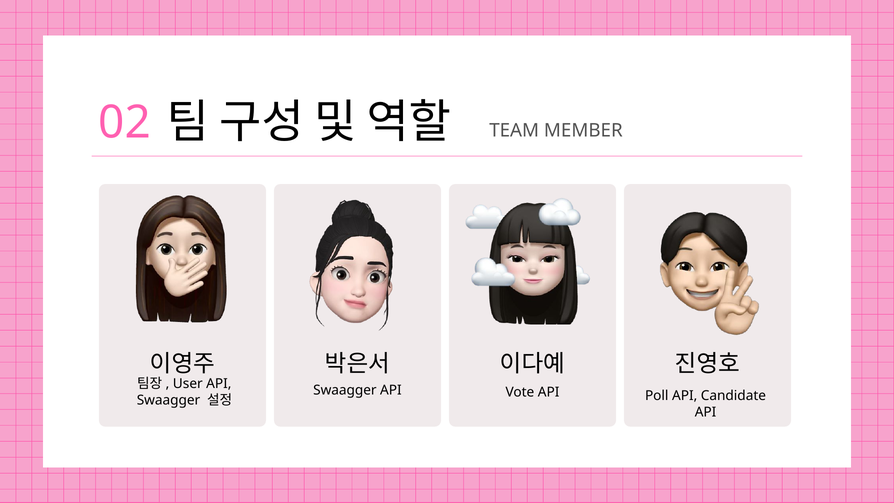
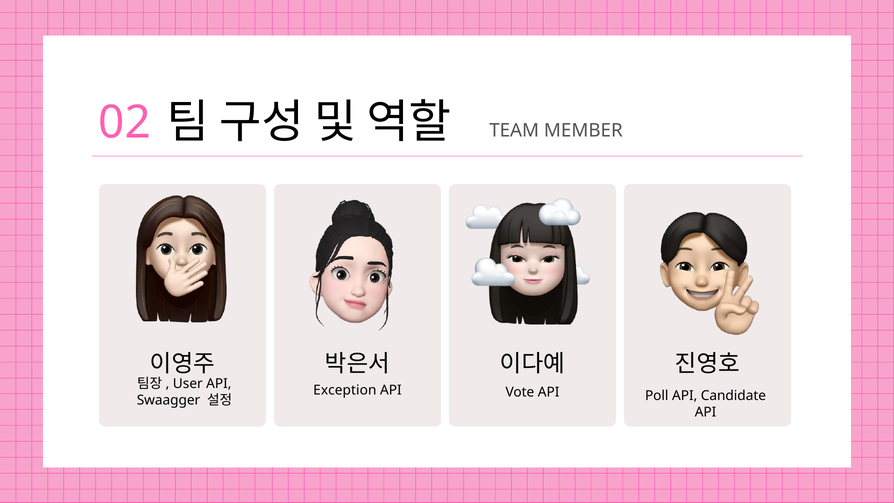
Swaagger at (345, 390): Swaagger -> Exception
